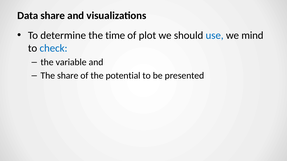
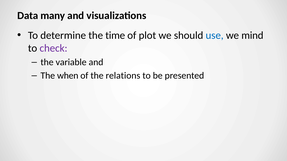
Data share: share -> many
check colour: blue -> purple
The share: share -> when
potential: potential -> relations
